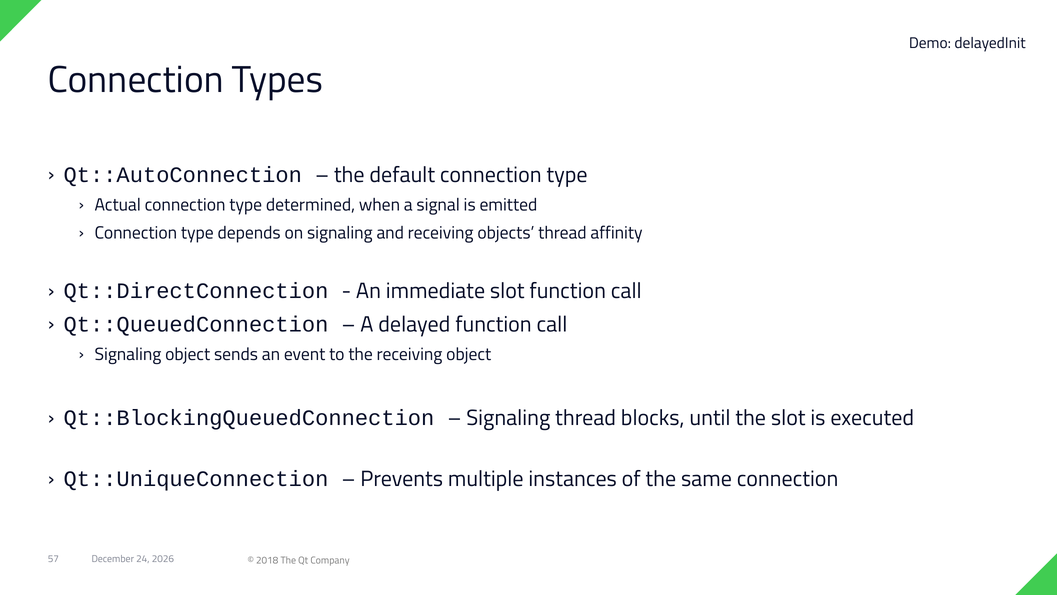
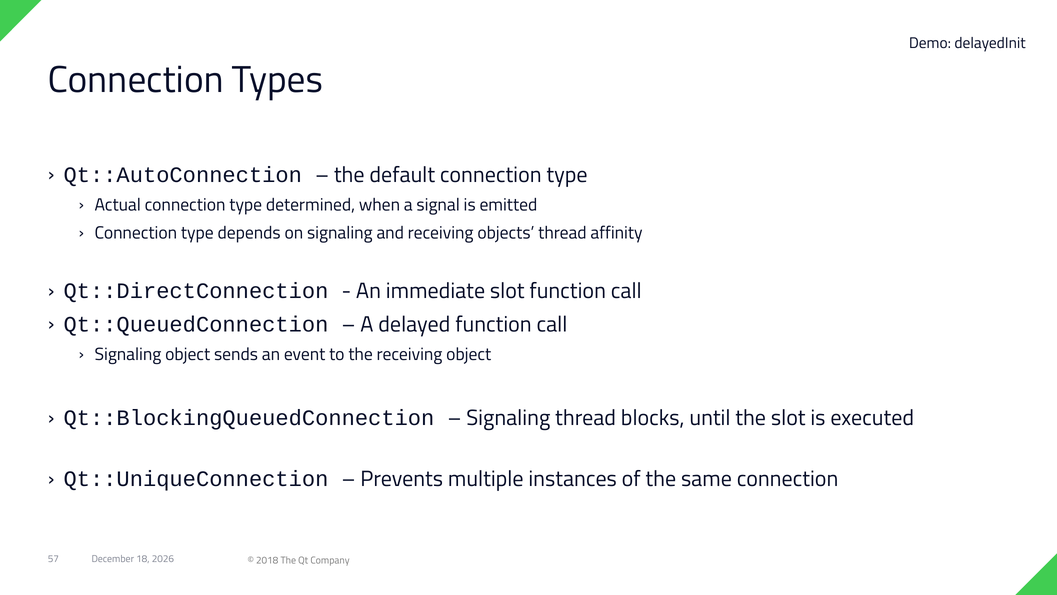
24: 24 -> 18
